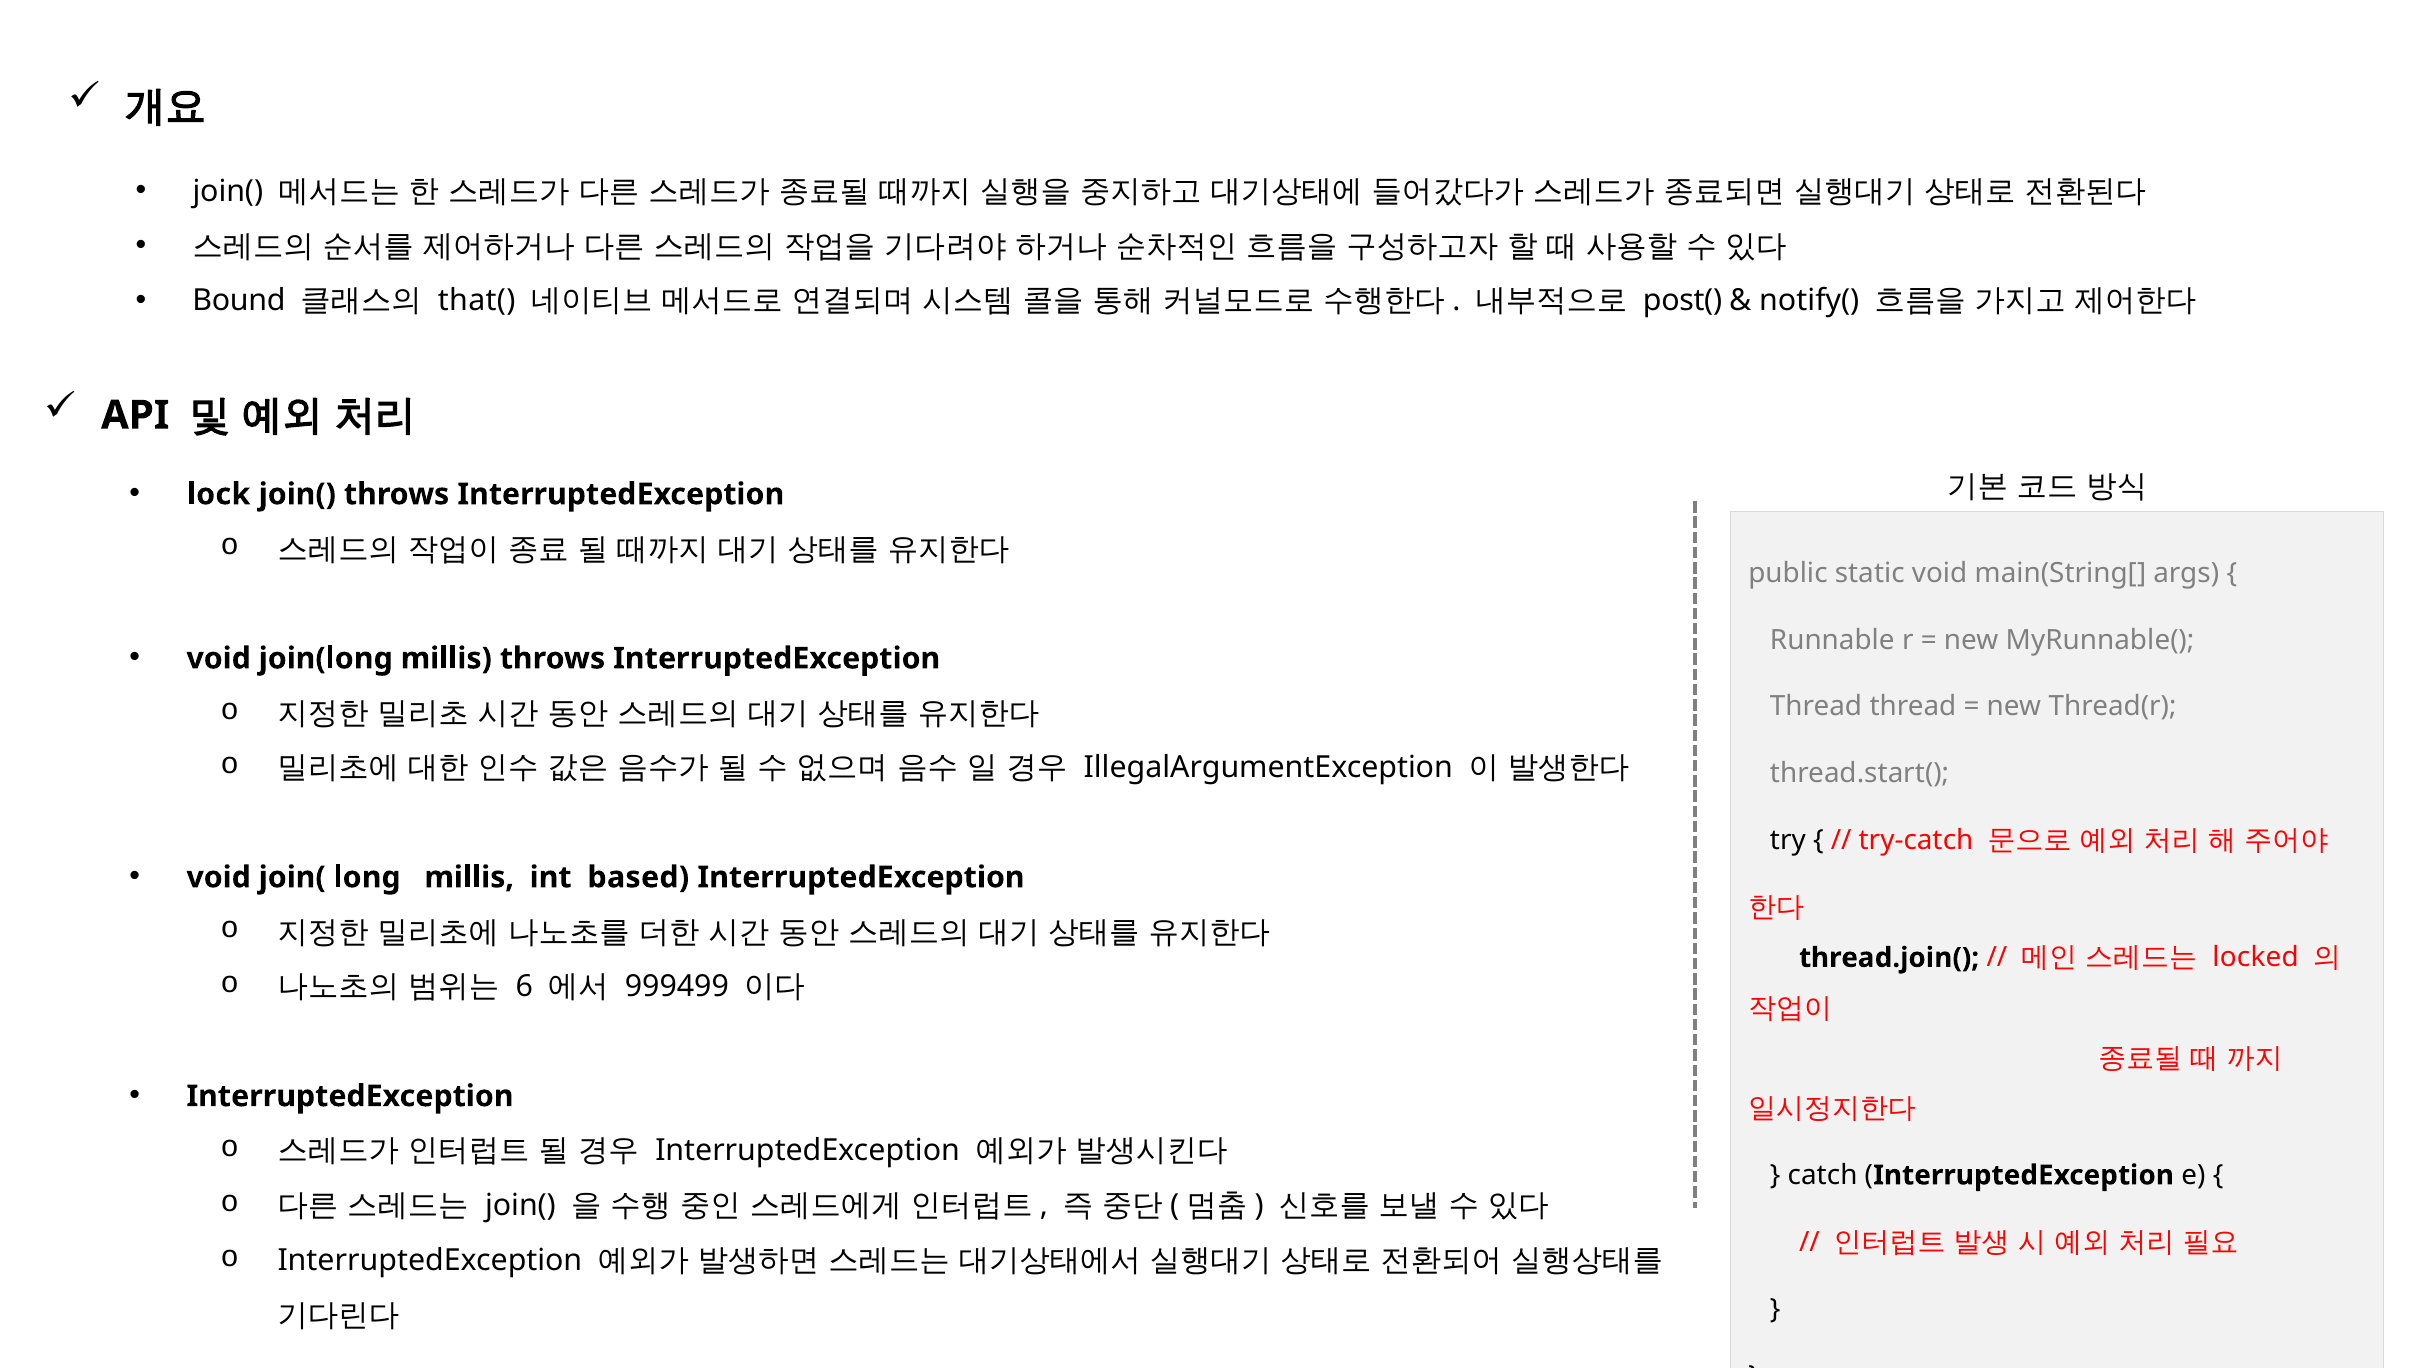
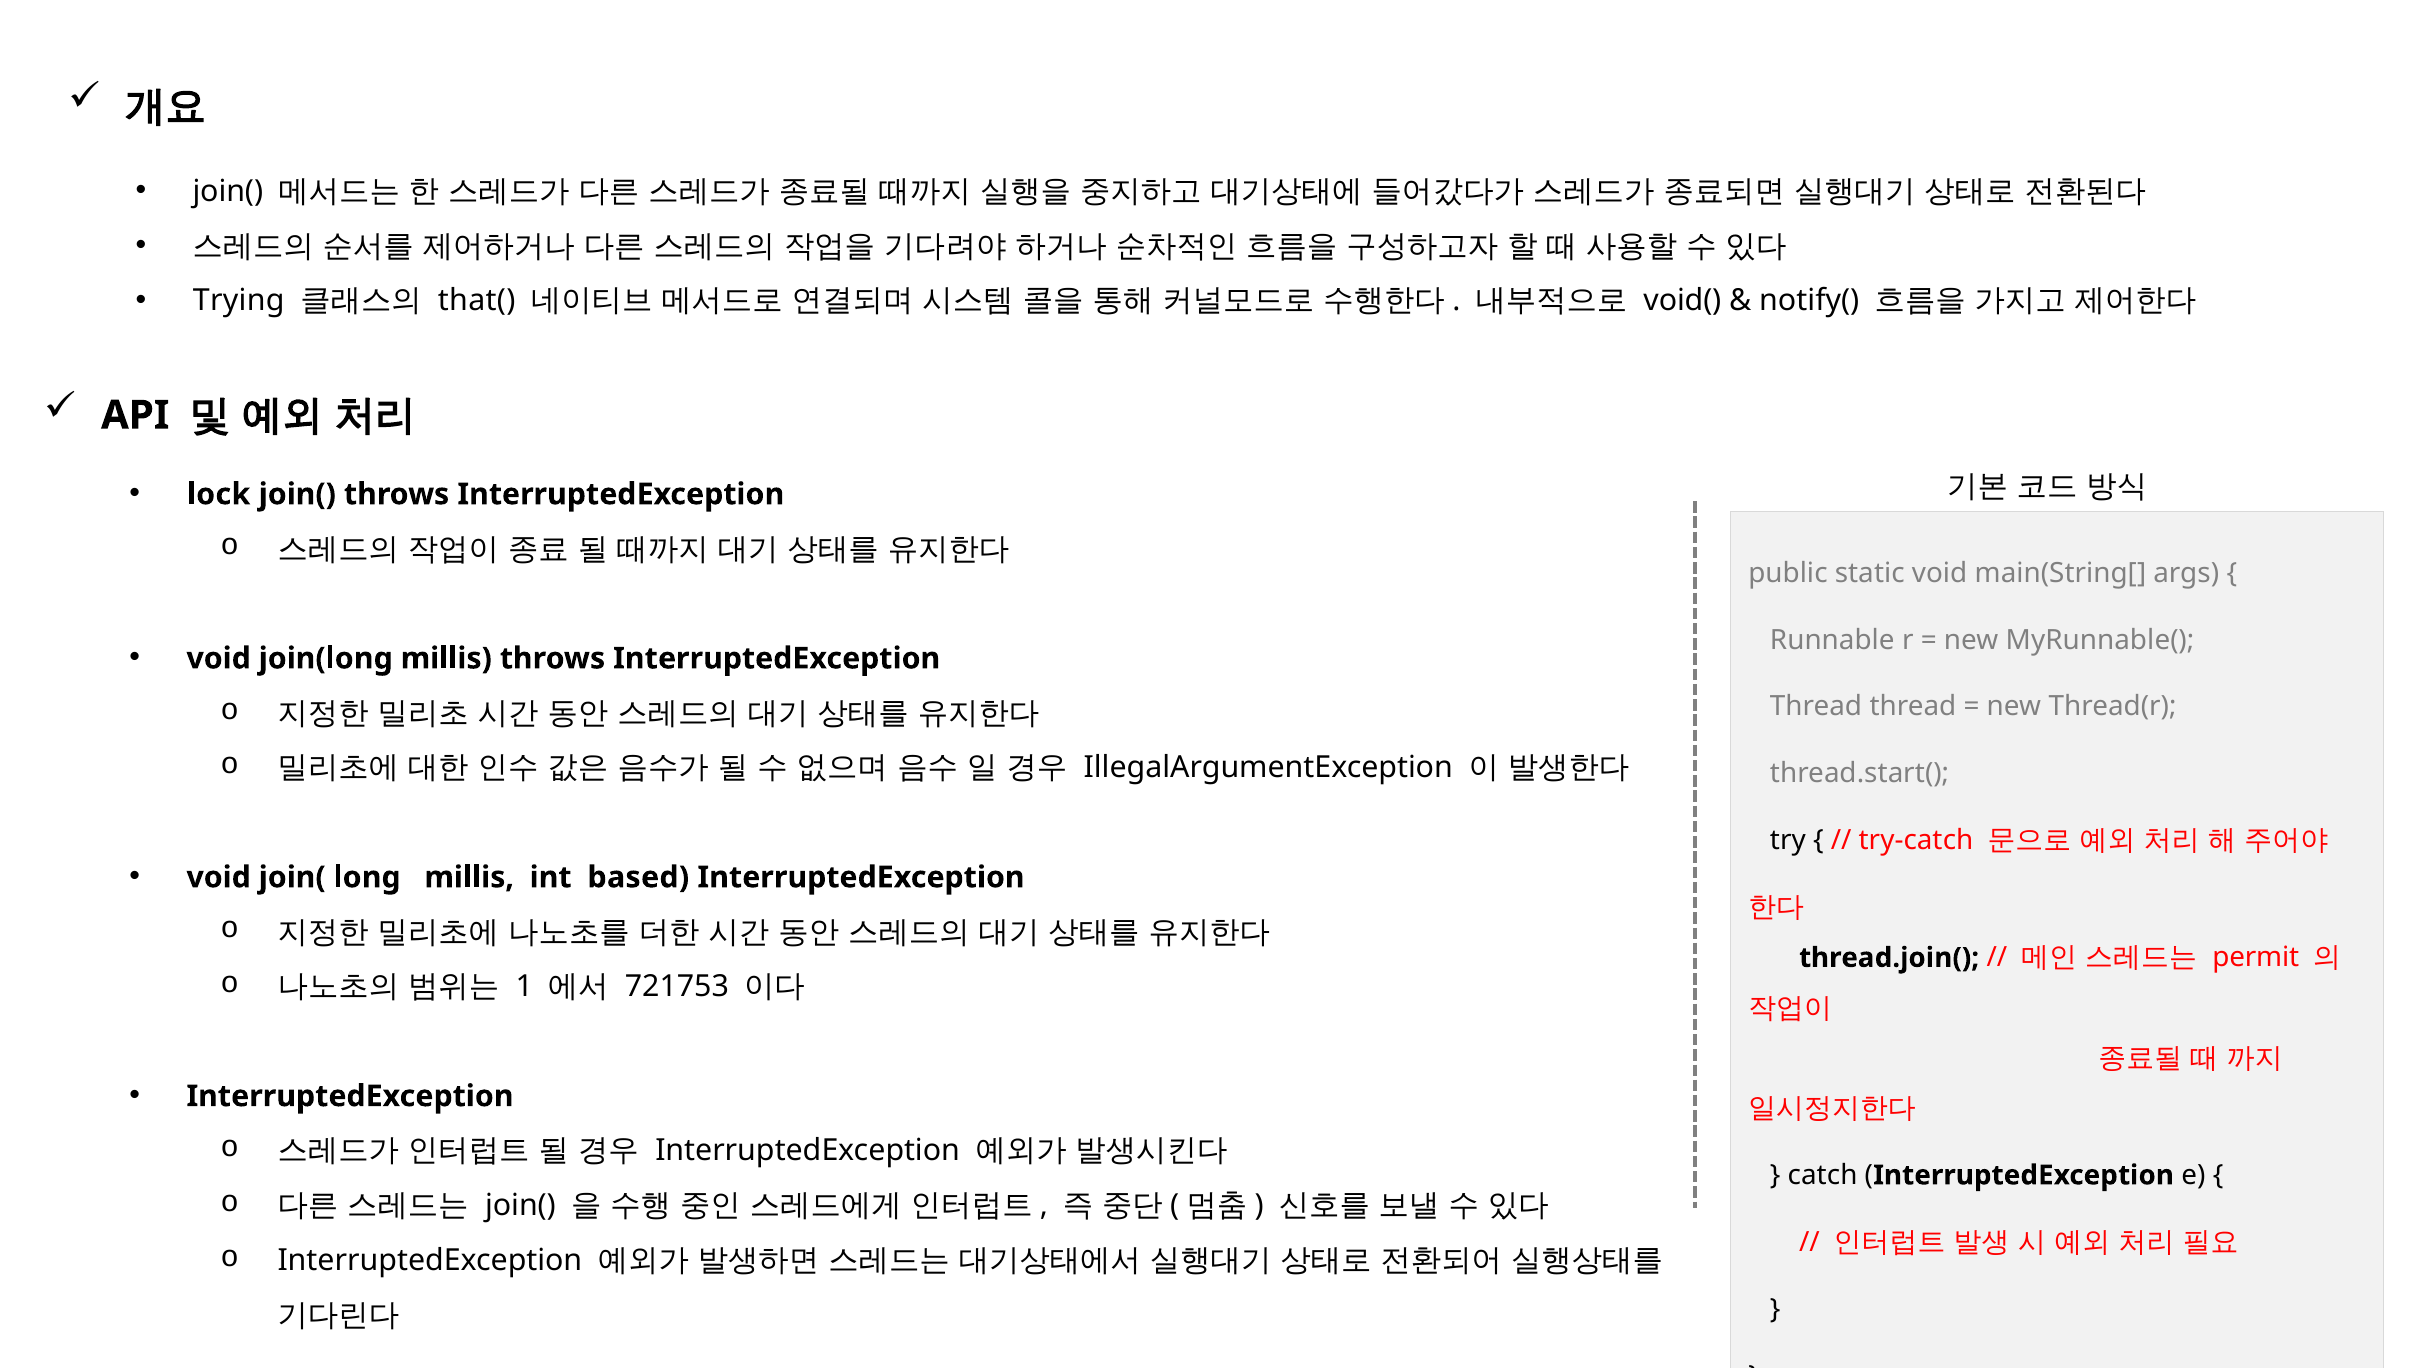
Bound: Bound -> Trying
post(: post( -> void(
locked: locked -> permit
6: 6 -> 1
999499: 999499 -> 721753
